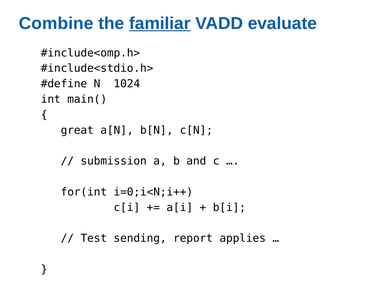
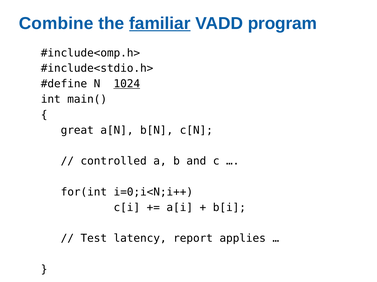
evaluate: evaluate -> program
1024 underline: none -> present
submission: submission -> controlled
sending: sending -> latency
